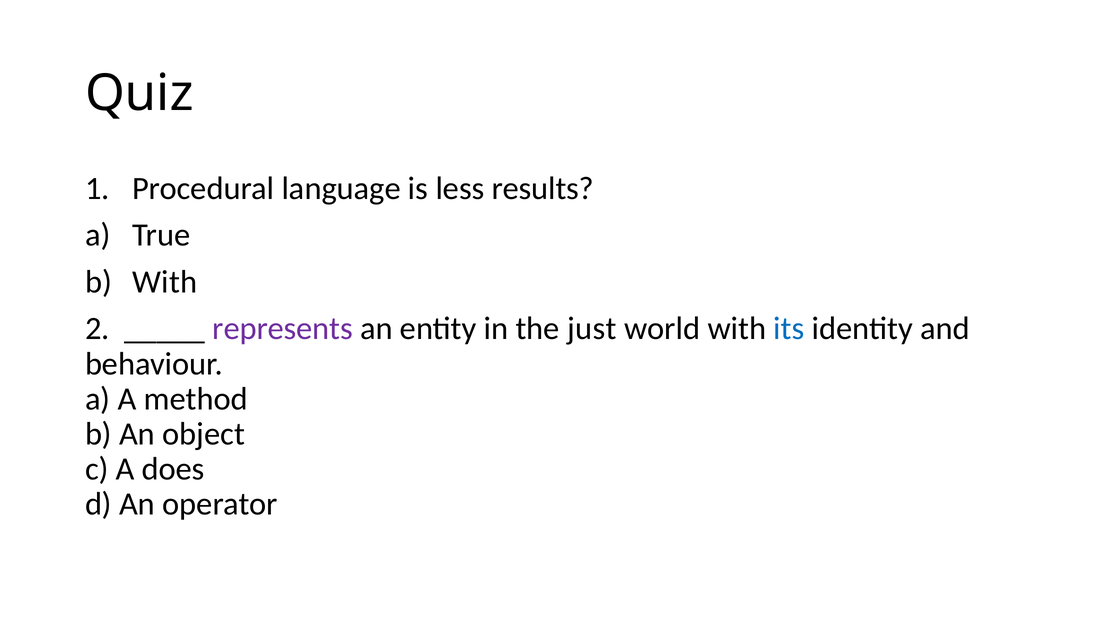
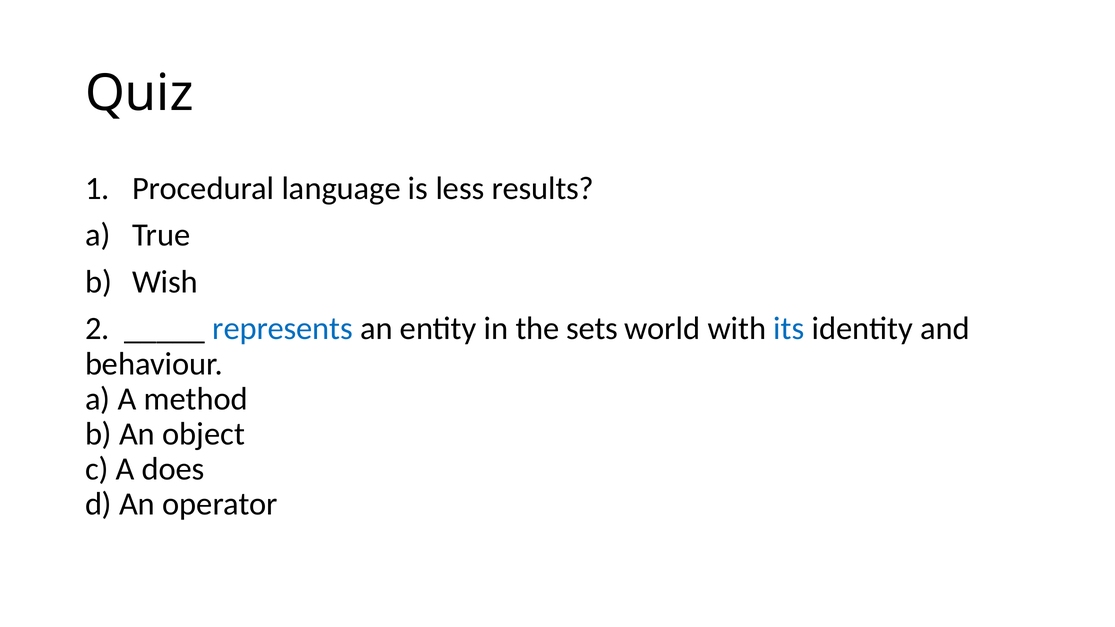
b With: With -> Wish
represents colour: purple -> blue
just: just -> sets
